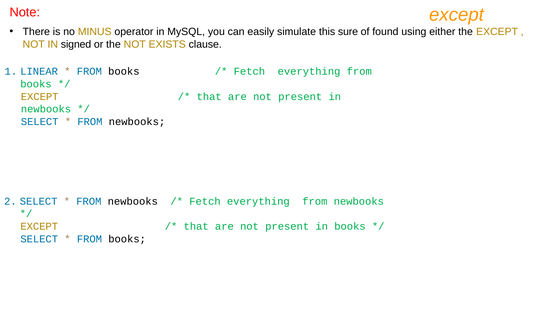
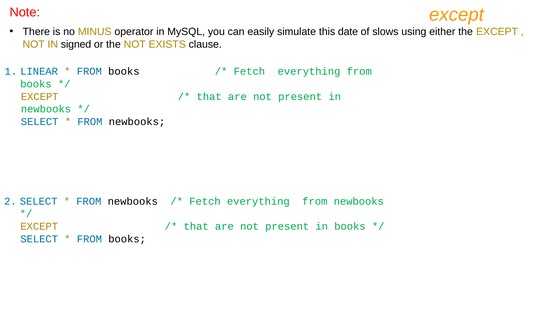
sure: sure -> date
found: found -> slows
